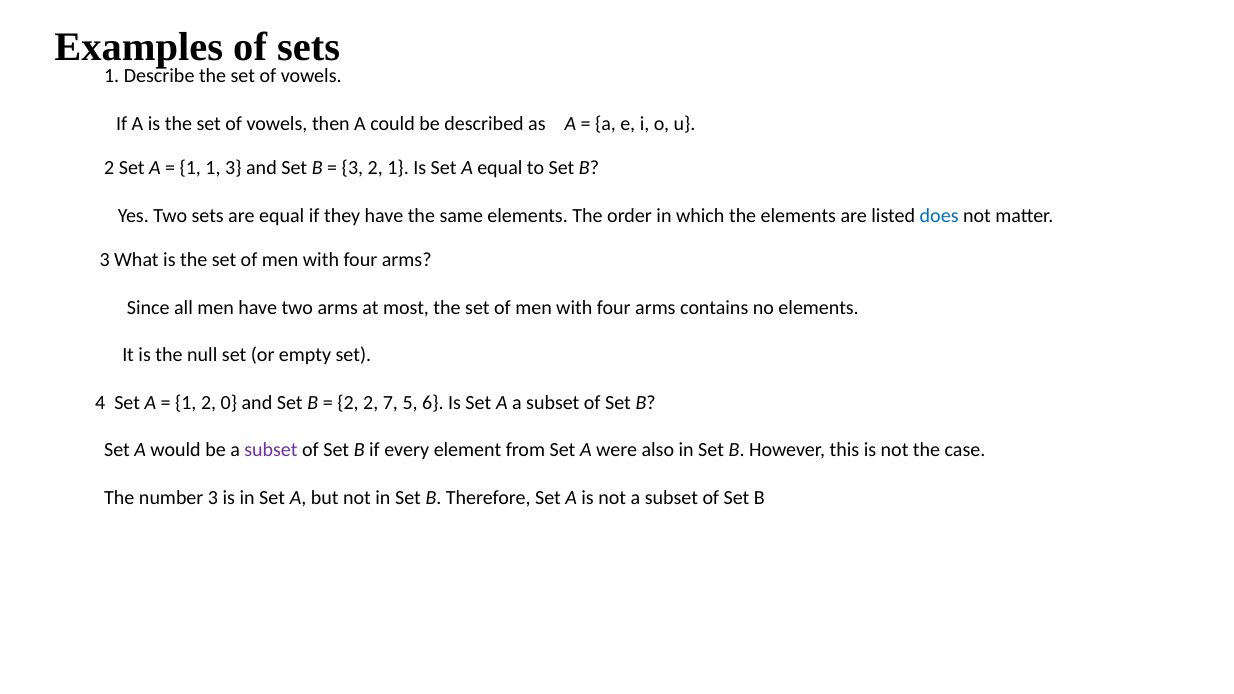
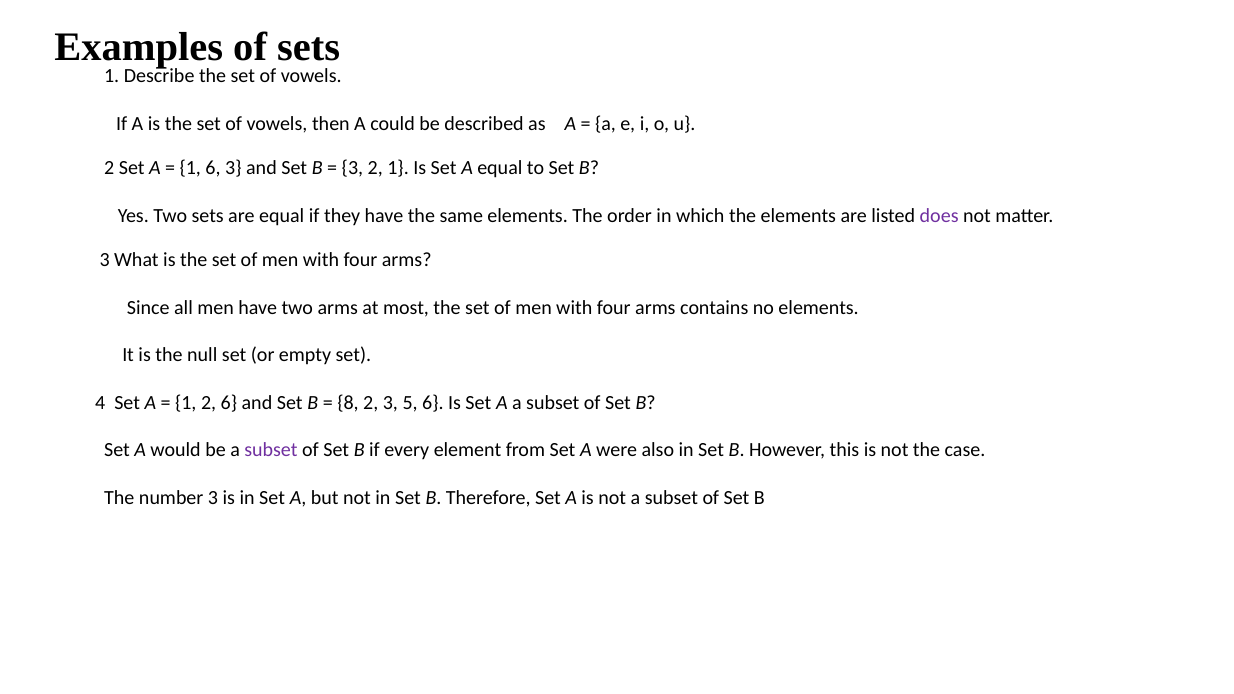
1 1: 1 -> 6
does colour: blue -> purple
2 0: 0 -> 6
2 at (348, 403): 2 -> 8
2 7: 7 -> 3
